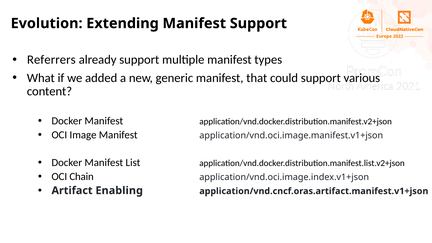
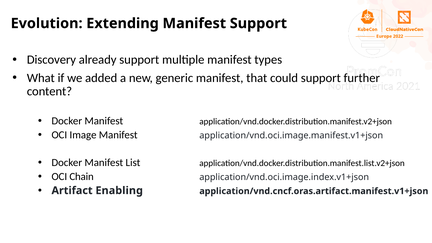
Referrers: Referrers -> Discovery
various: various -> further
